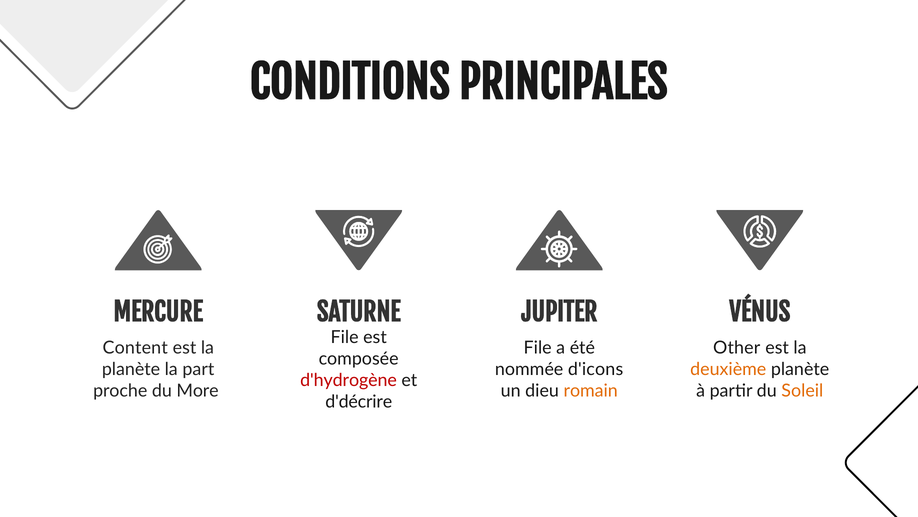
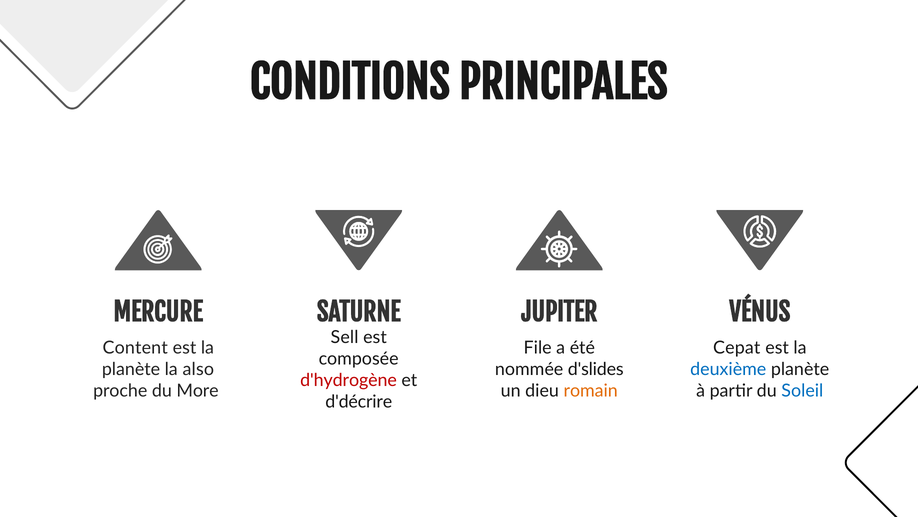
File at (345, 337): File -> Sell
Other: Other -> Cepat
part: part -> also
d'icons: d'icons -> d'slides
deuxième colour: orange -> blue
Soleil colour: orange -> blue
